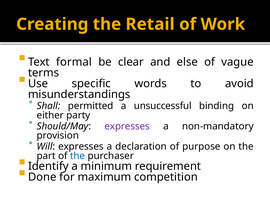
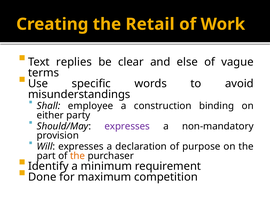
formal: formal -> replies
permitted: permitted -> employee
unsuccessful: unsuccessful -> construction
the at (78, 156) colour: blue -> orange
